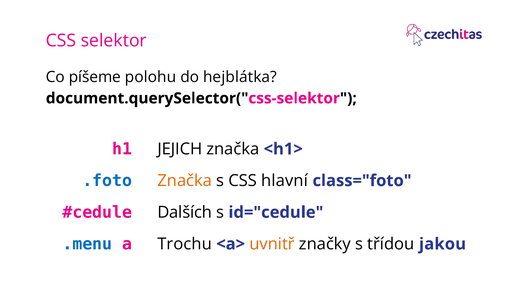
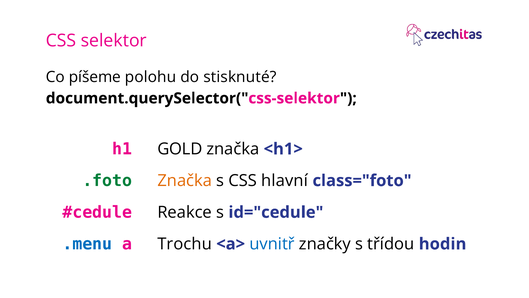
hejblátka: hejblátka -> stisknuté
JEJICH: JEJICH -> GOLD
.foto colour: blue -> green
Dalších: Dalších -> Reakce
uvnitř colour: orange -> blue
jakou: jakou -> hodin
